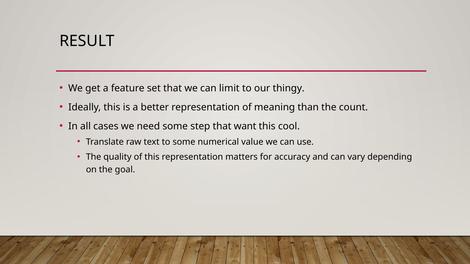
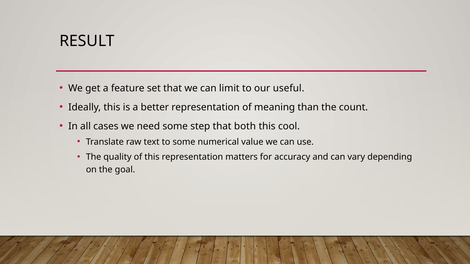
thingy: thingy -> useful
want: want -> both
